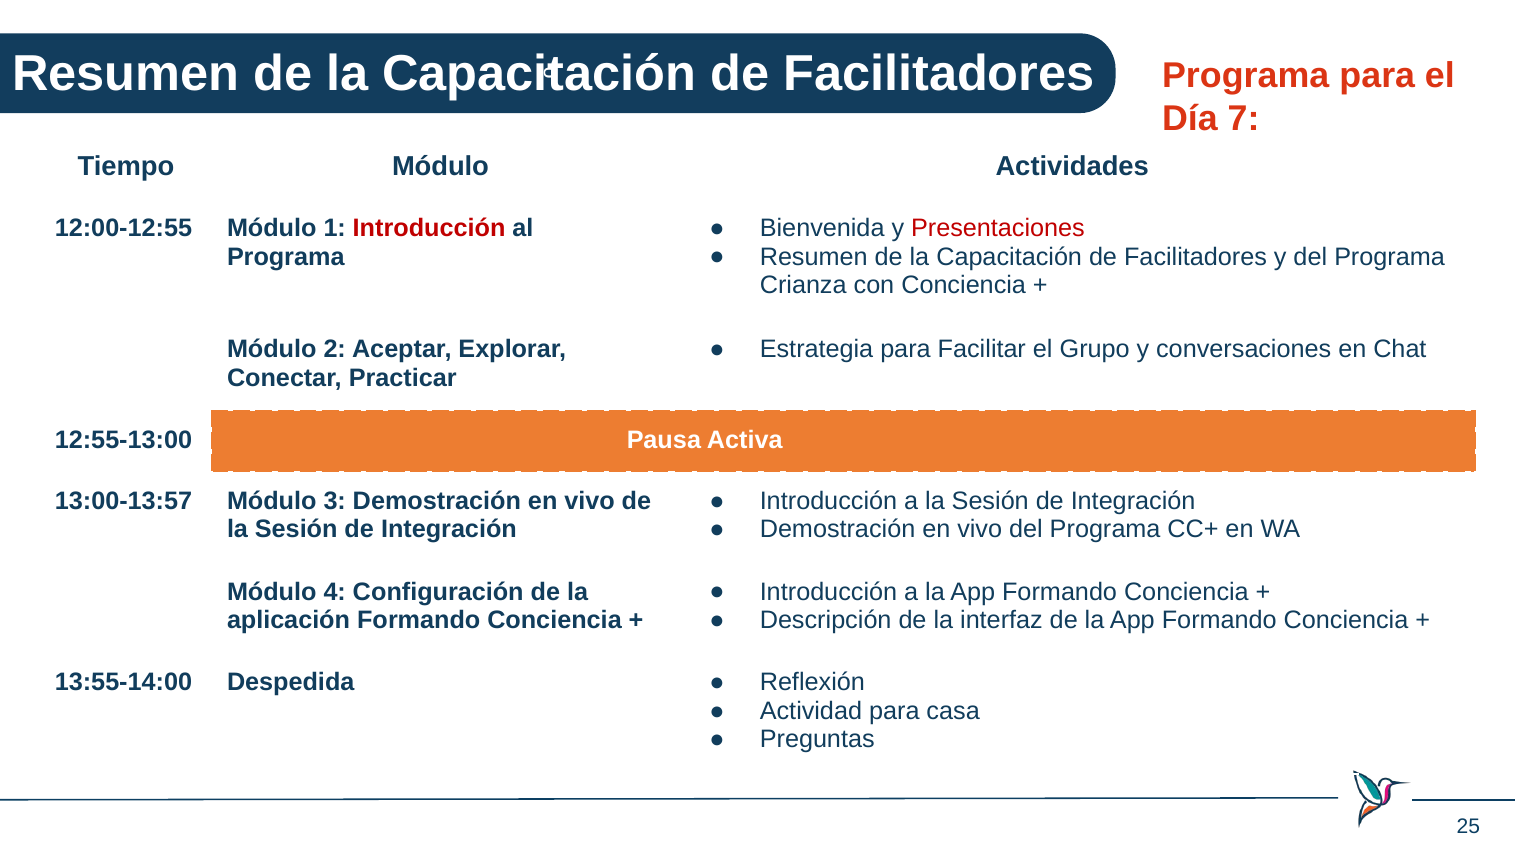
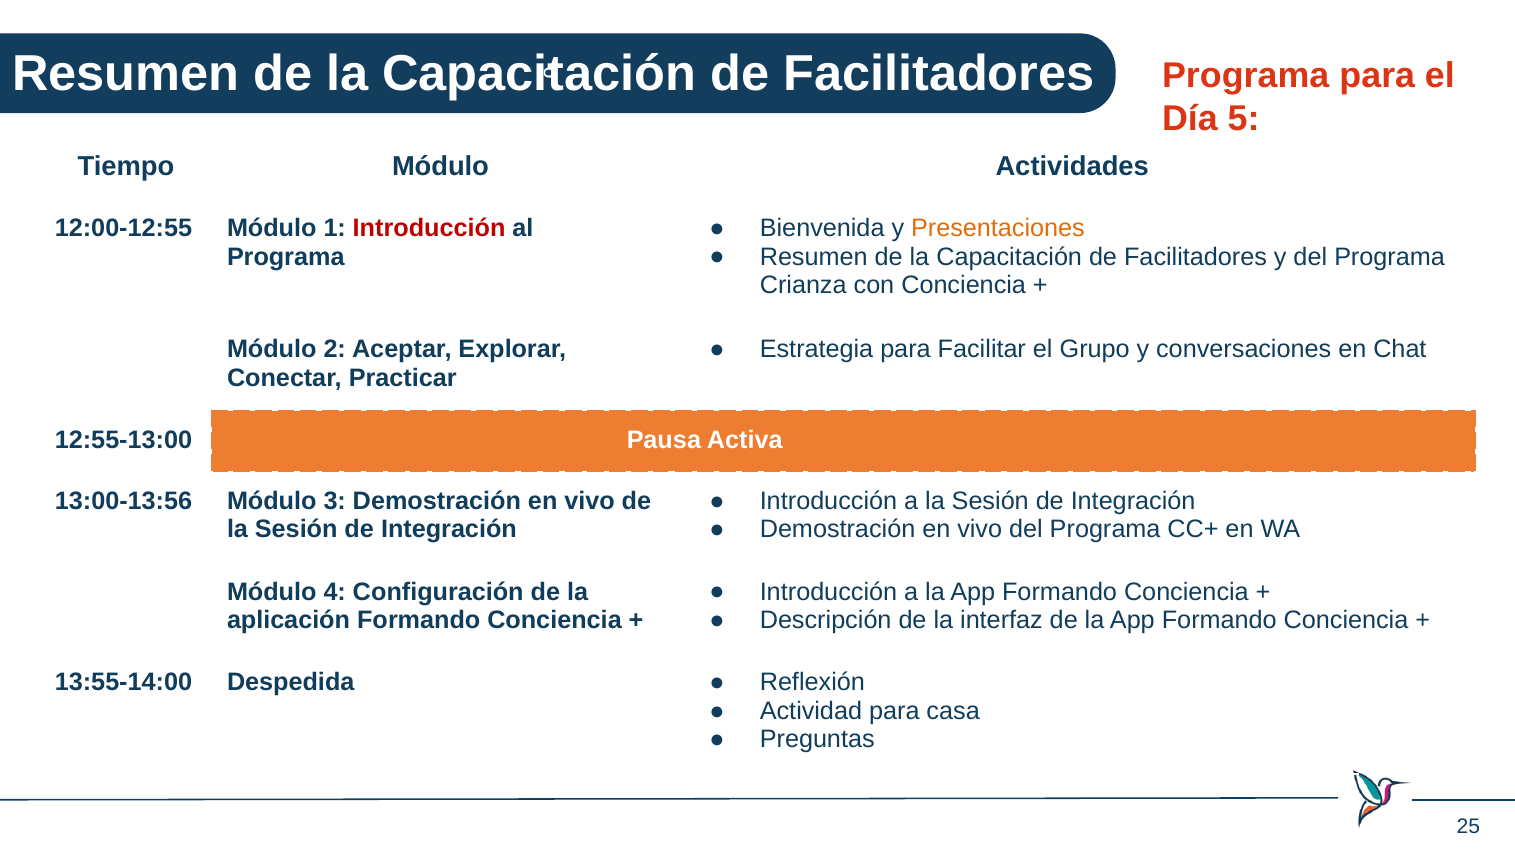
7: 7 -> 5
Presentaciones colour: red -> orange
13:00-13:57: 13:00-13:57 -> 13:00-13:56
